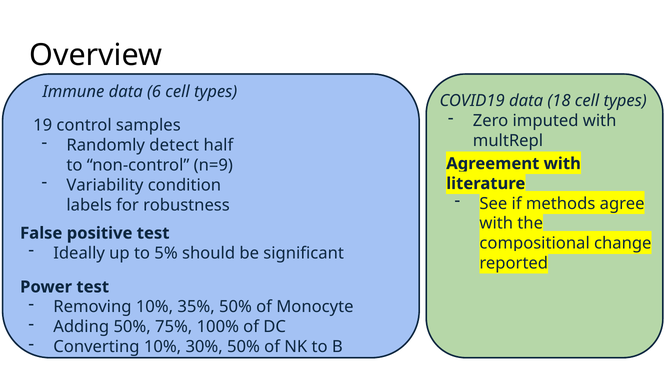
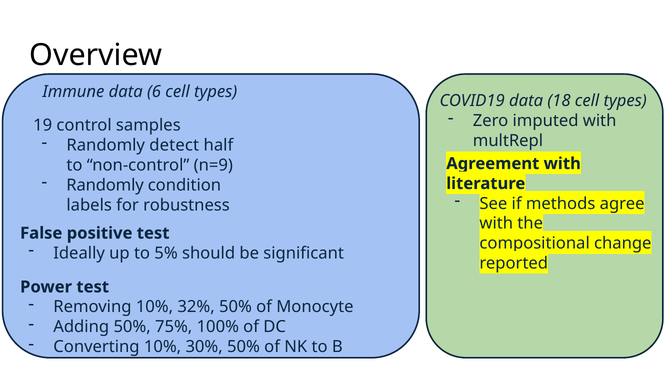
Variability at (105, 185): Variability -> Randomly
35%: 35% -> 32%
